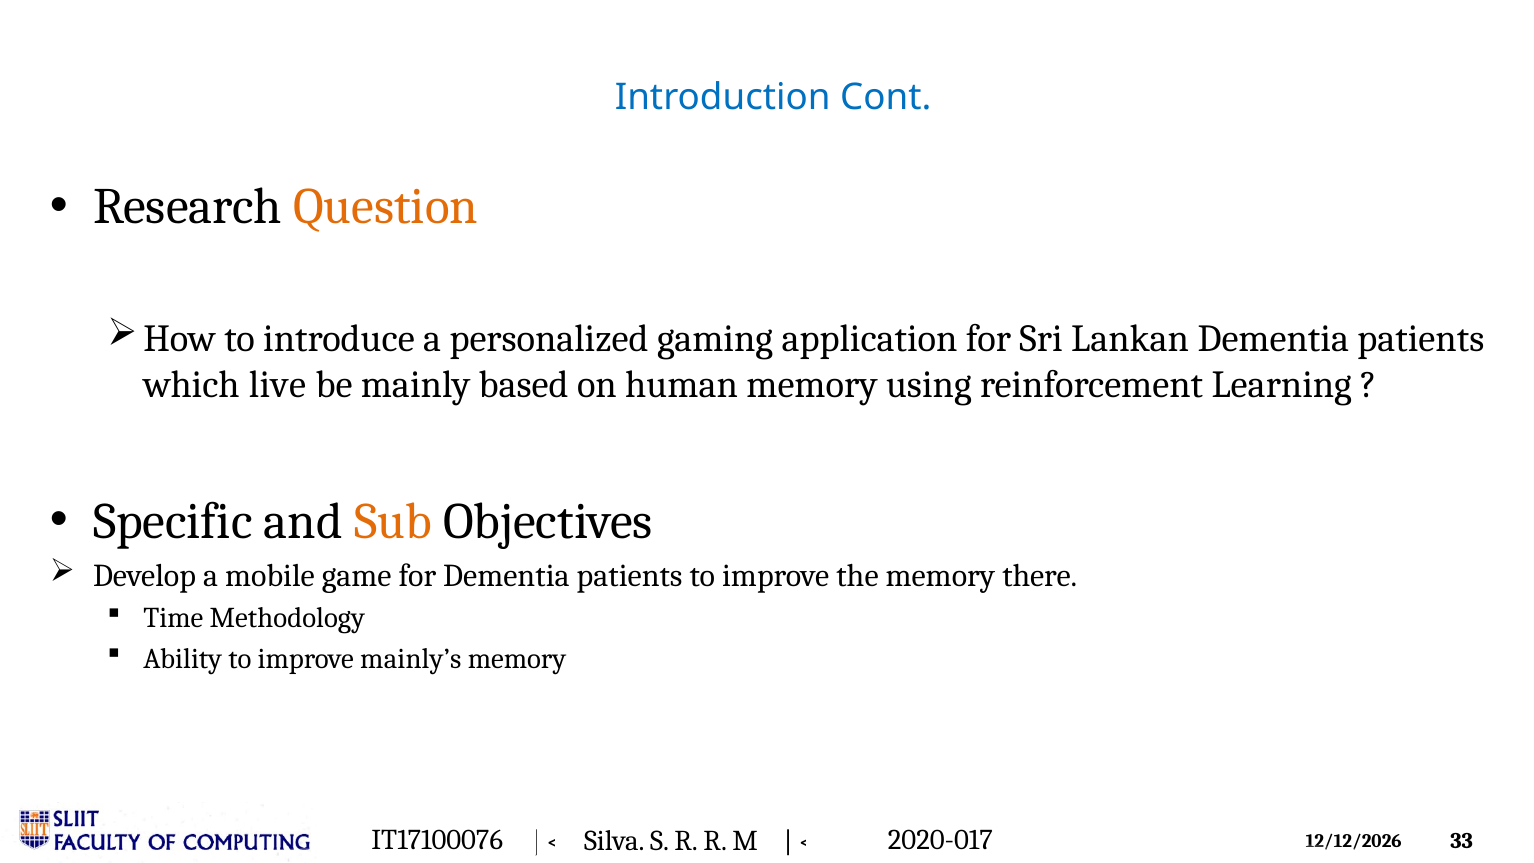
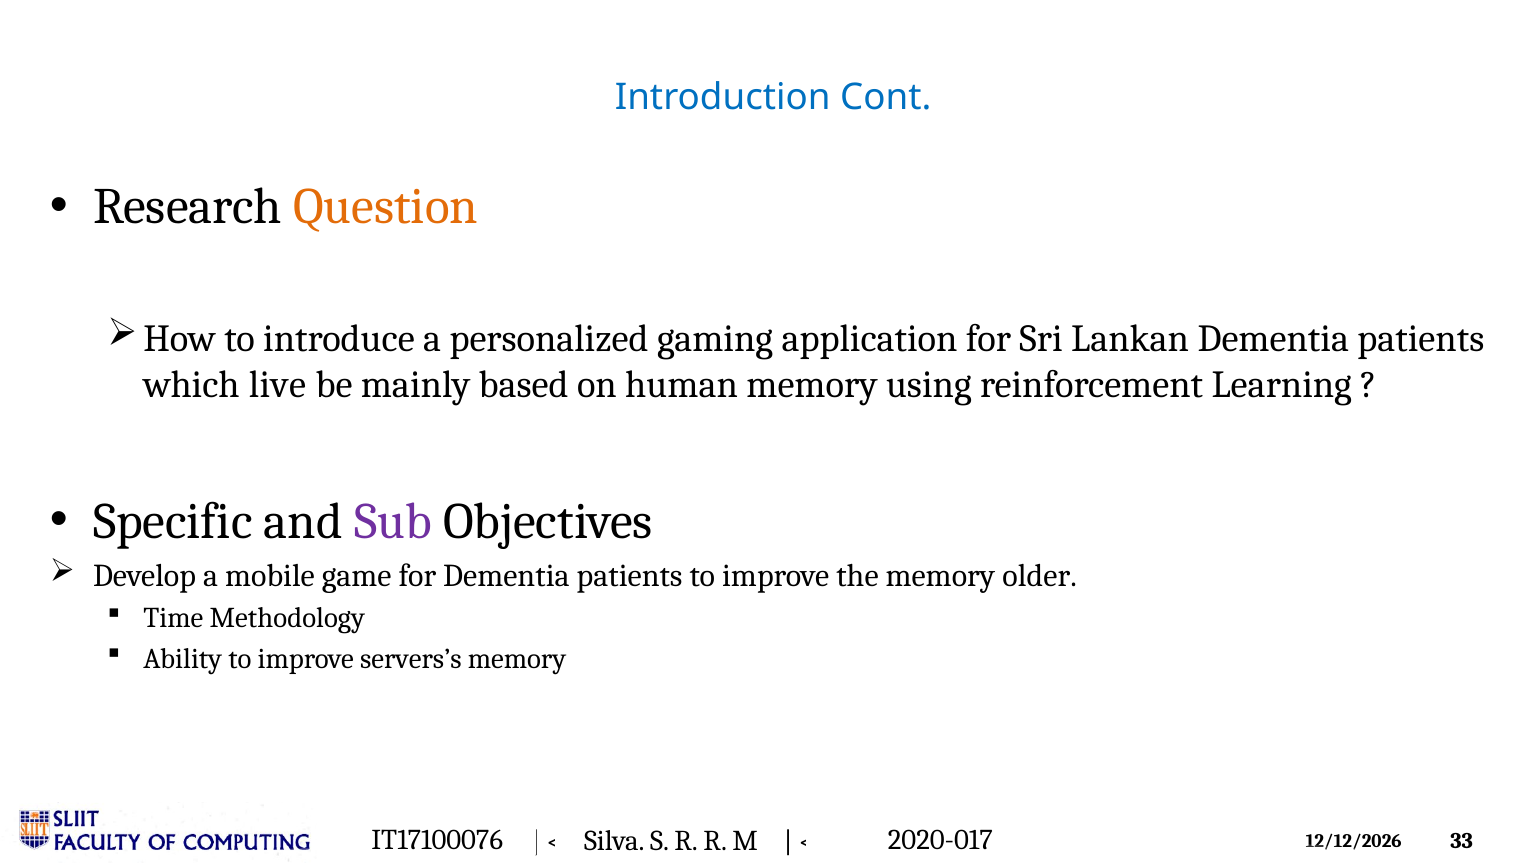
Sub colour: orange -> purple
there: there -> older
mainly’s: mainly’s -> servers’s
